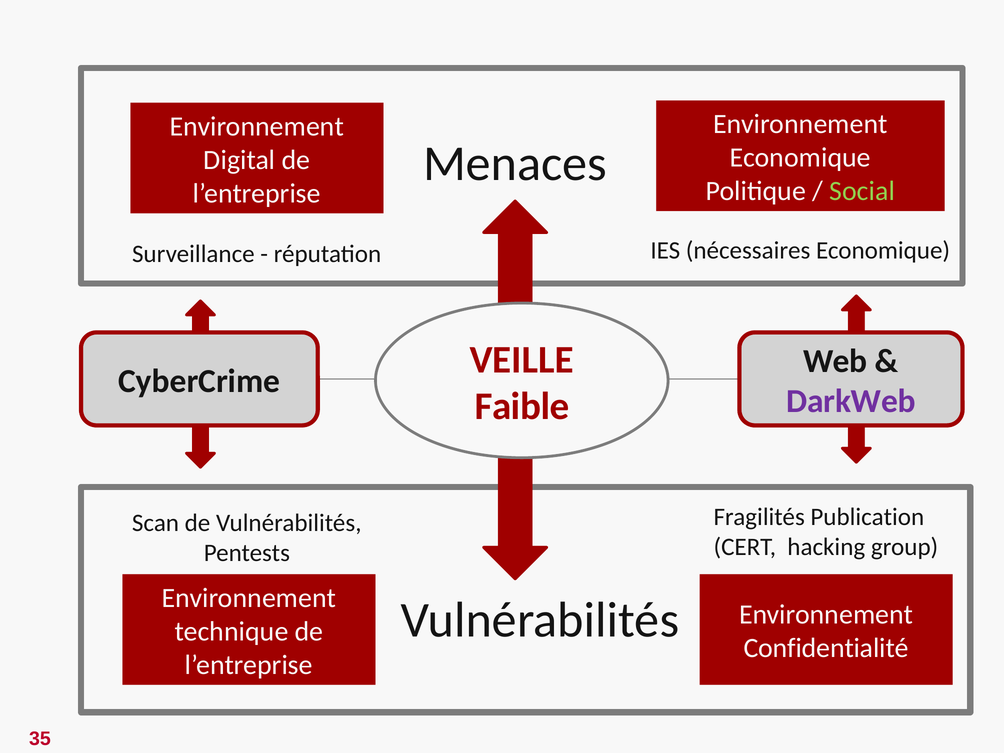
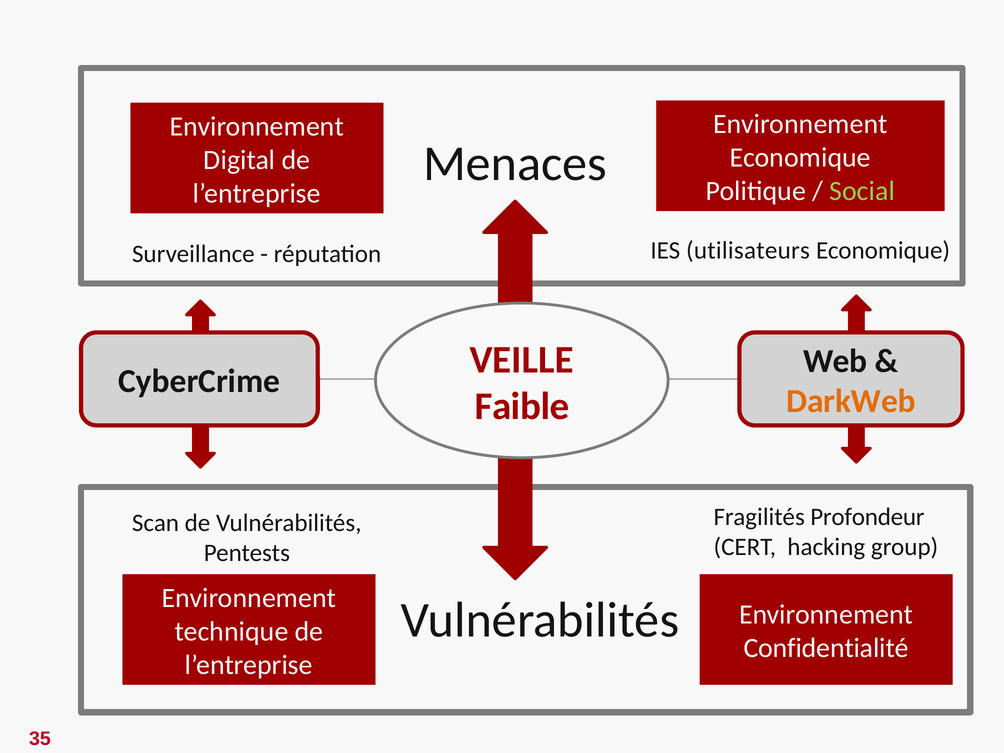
nécessaires: nécessaires -> utilisateurs
DarkWeb colour: purple -> orange
Publication: Publication -> Profondeur
